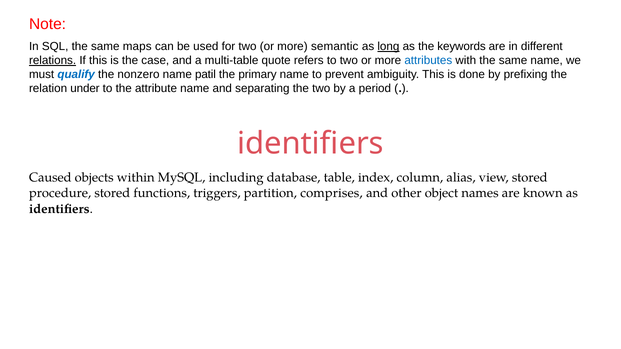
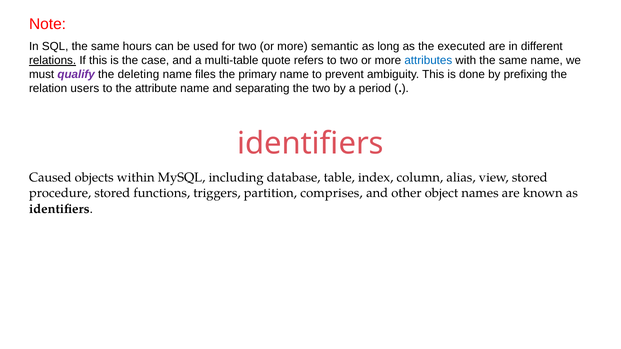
maps: maps -> hours
long underline: present -> none
keywords: keywords -> executed
qualify colour: blue -> purple
nonzero: nonzero -> deleting
patil: patil -> files
under: under -> users
